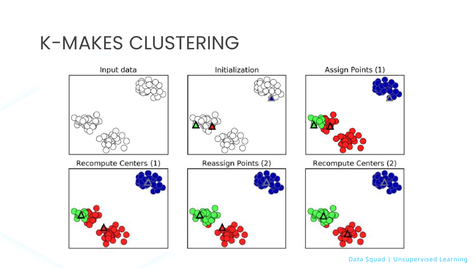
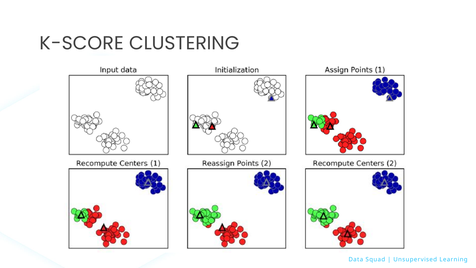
K-MAKES: K-MAKES -> K-SCORE
